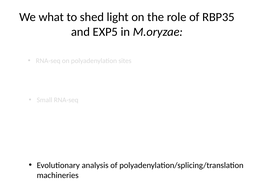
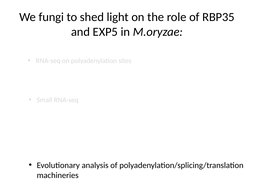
what: what -> fungi
